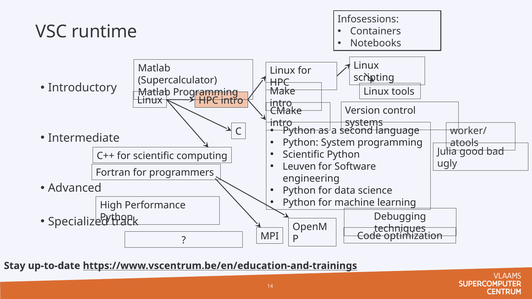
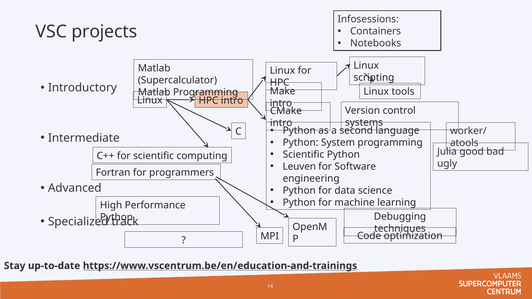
runtime: runtime -> projects
